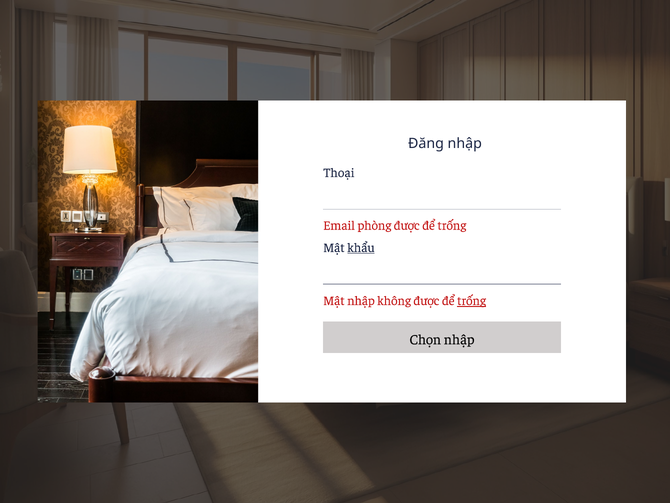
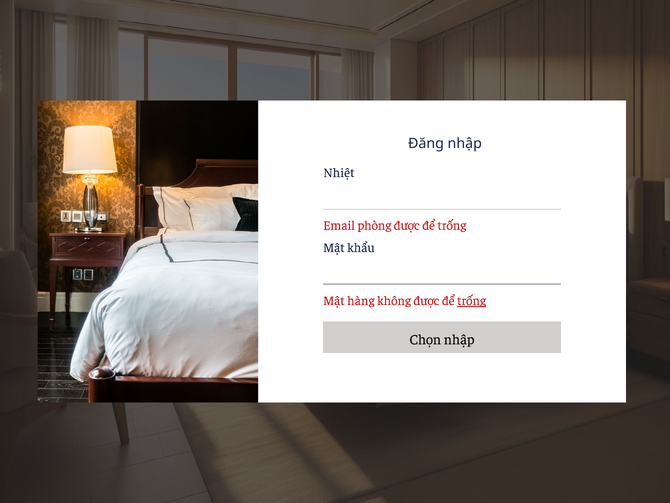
Thoại: Thoại -> Nhiệt
khẩu underline: present -> none
Mật nhập: nhập -> hàng
